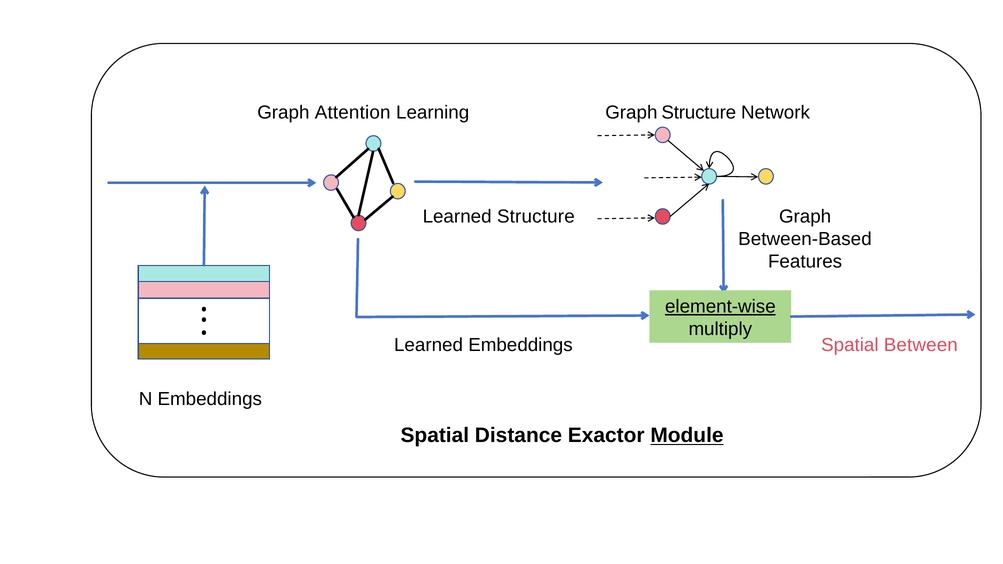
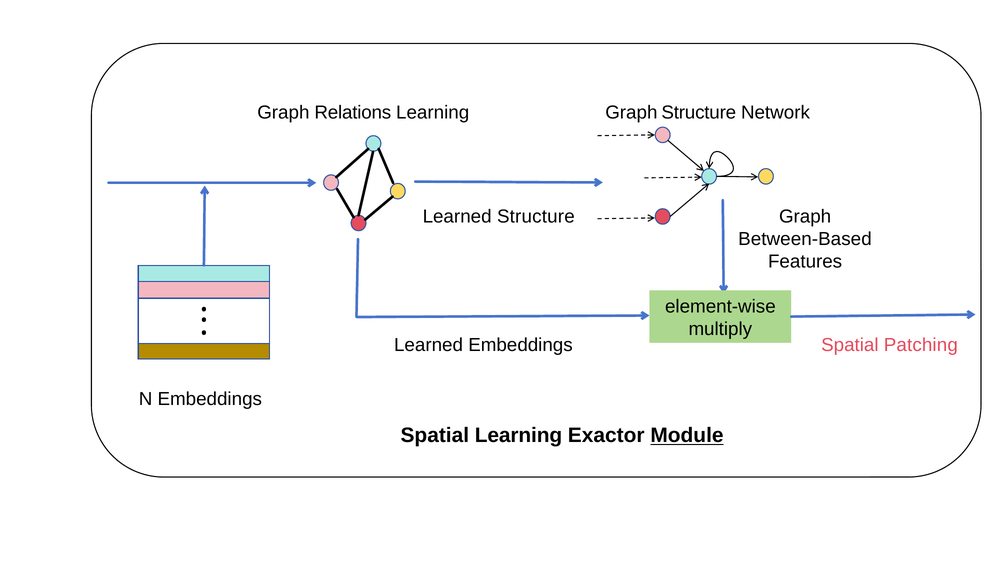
Attention: Attention -> Relations
element-wise underline: present -> none
Between: Between -> Patching
Spatial Distance: Distance -> Learning
